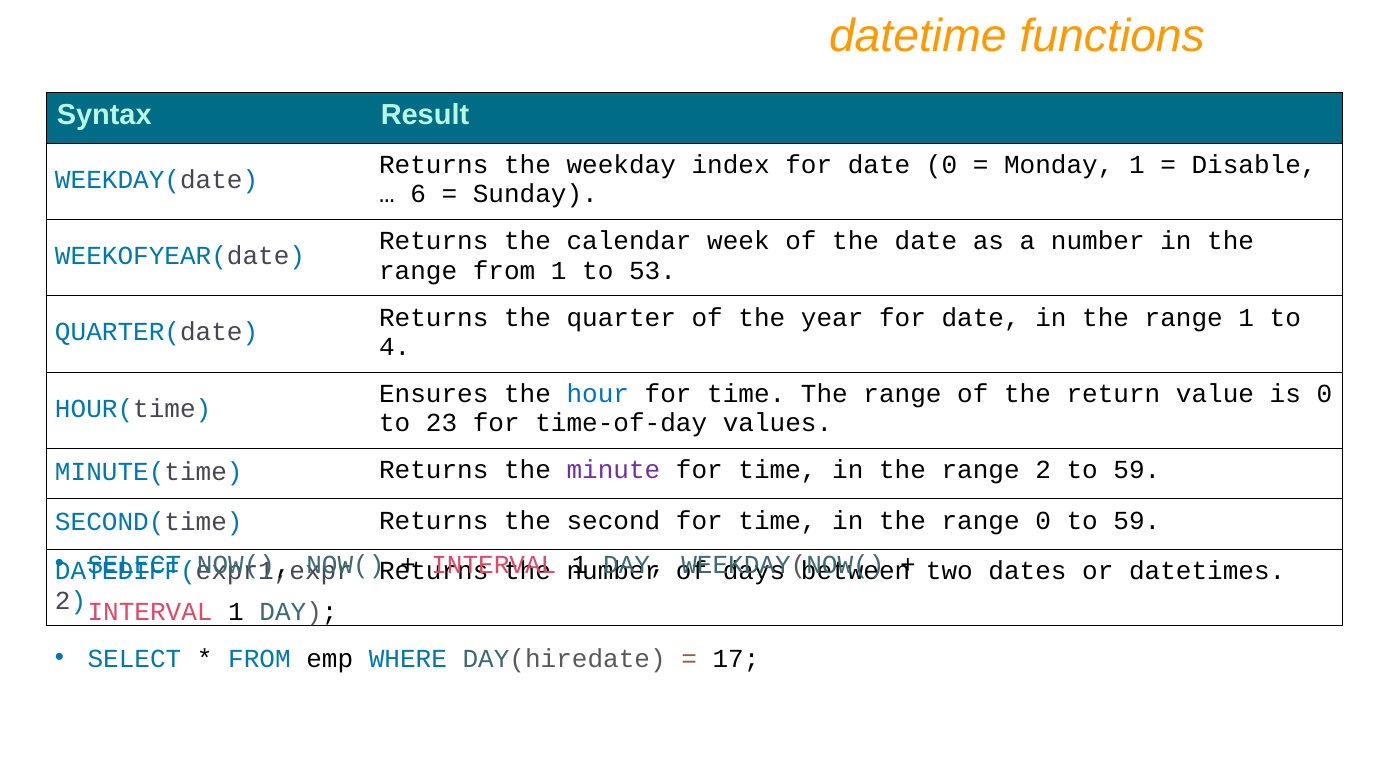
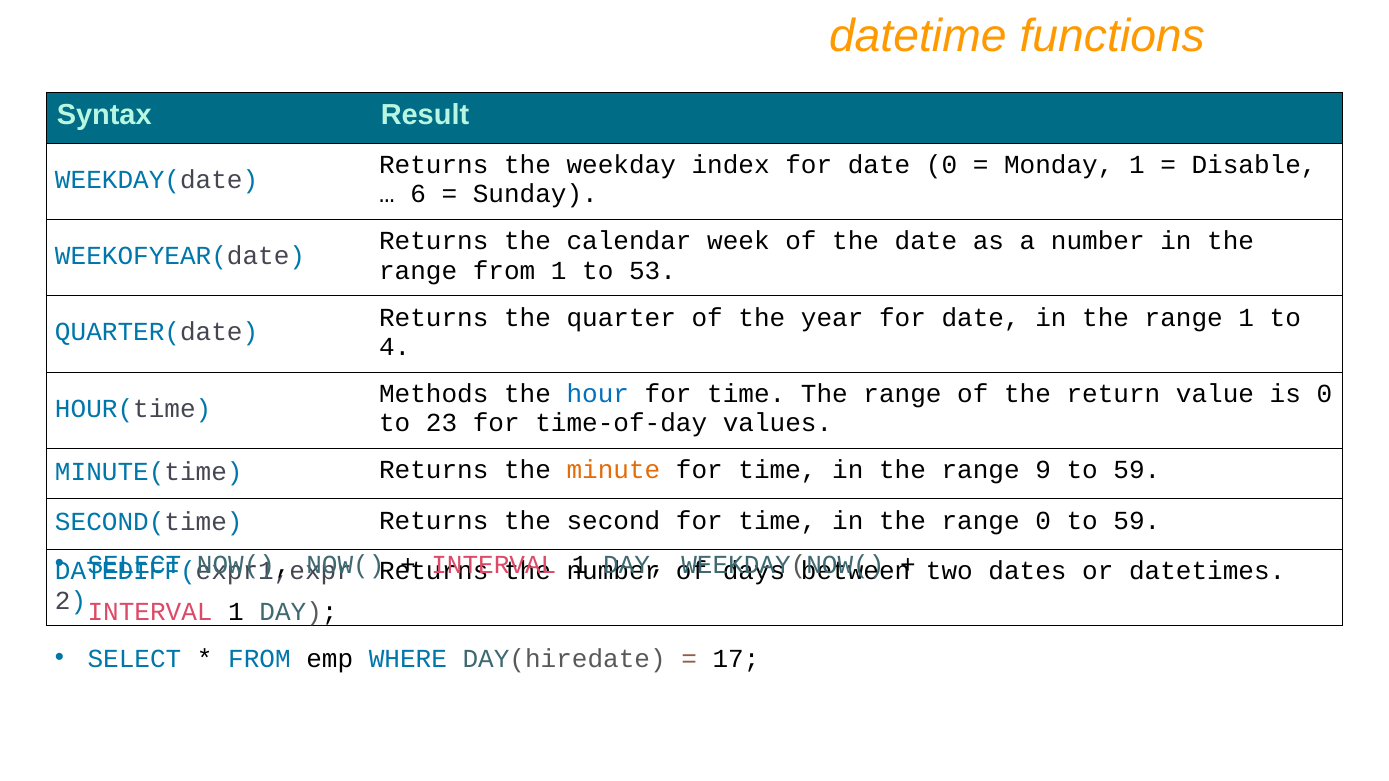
Ensures: Ensures -> Methods
minute colour: purple -> orange
range 2: 2 -> 9
